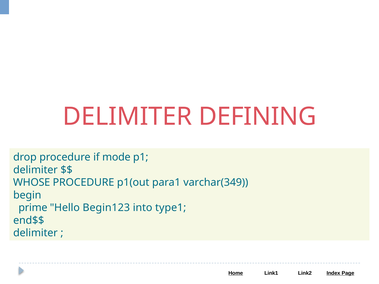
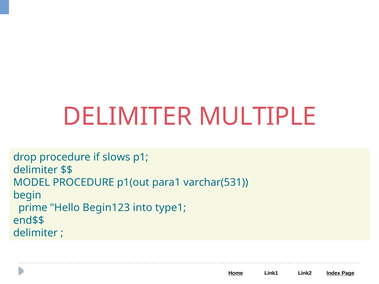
DEFINING: DEFINING -> MULTIPLE
mode: mode -> slows
WHOSE: WHOSE -> MODEL
varchar(349: varchar(349 -> varchar(531
